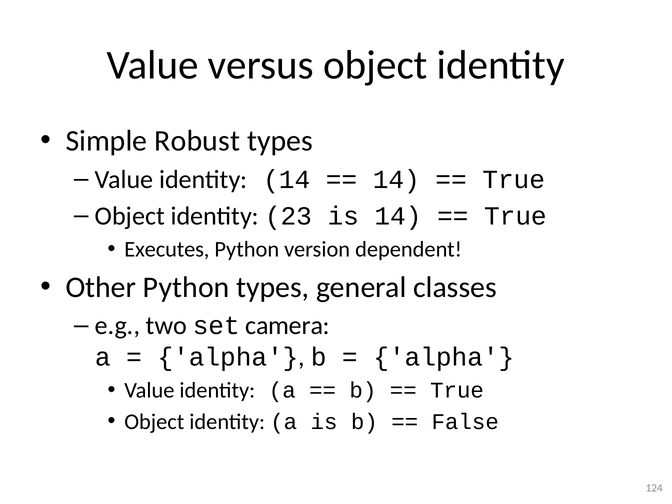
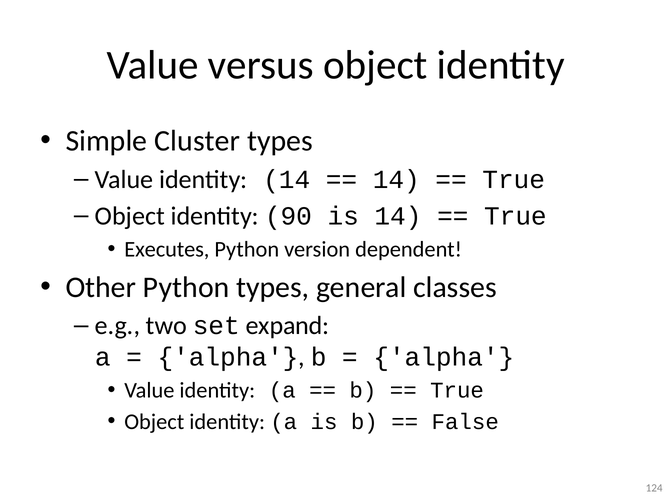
Robust: Robust -> Cluster
23: 23 -> 90
camera: camera -> expand
